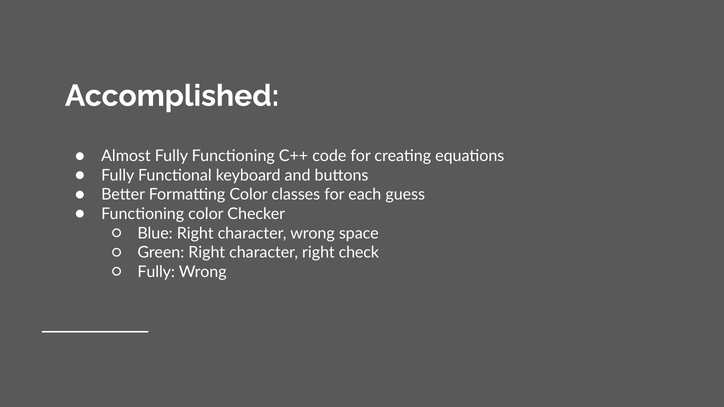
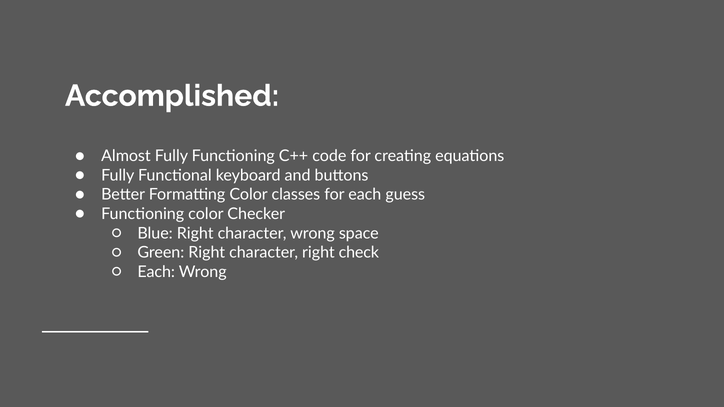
Fully at (156, 272): Fully -> Each
